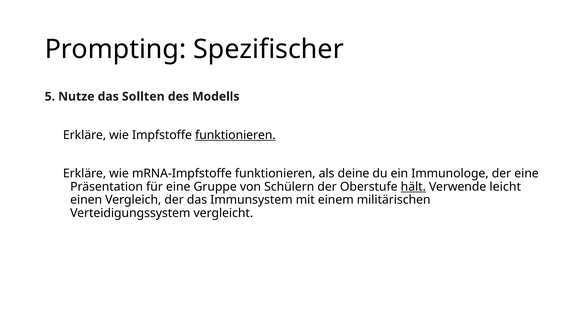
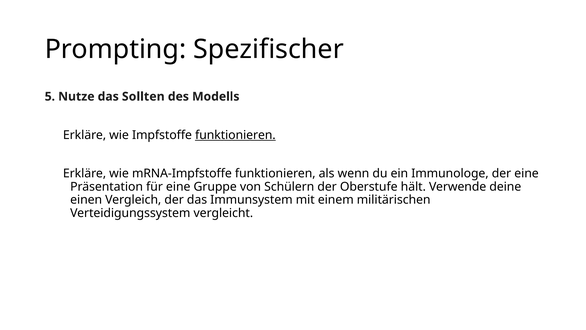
deine: deine -> wenn
hält underline: present -> none
leicht: leicht -> deine
